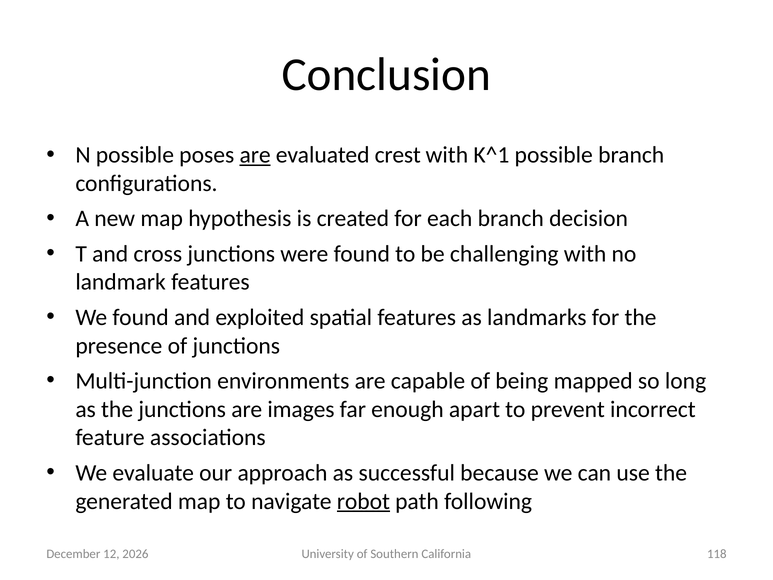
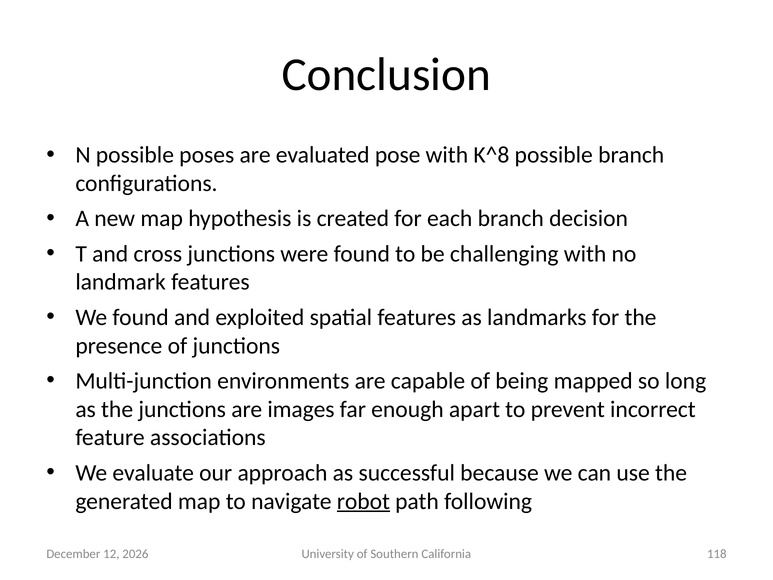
are at (255, 155) underline: present -> none
crest: crest -> pose
K^1: K^1 -> K^8
